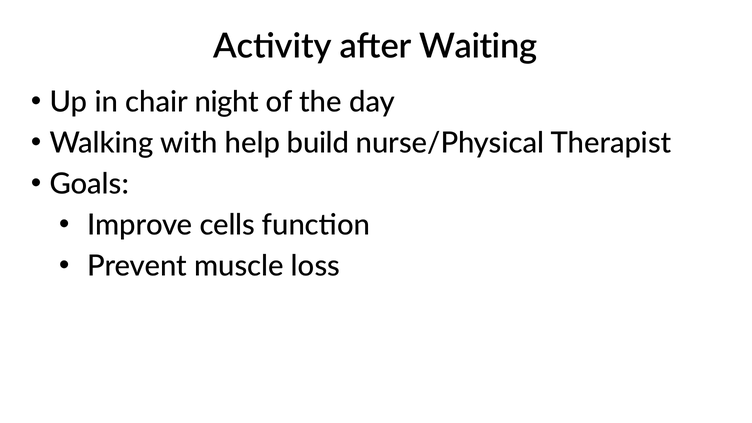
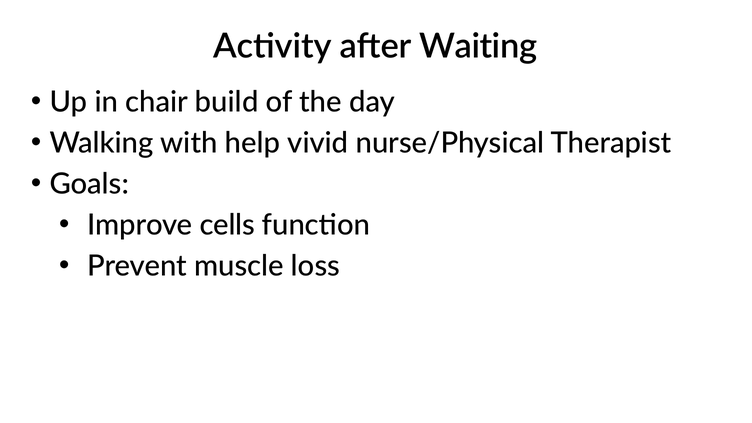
night: night -> build
build: build -> vivid
